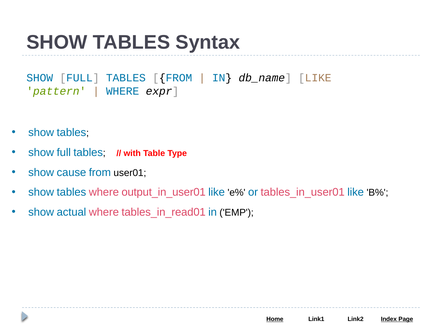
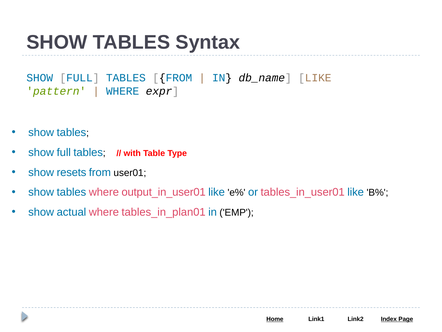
cause: cause -> resets
tables_in_read01: tables_in_read01 -> tables_in_plan01
